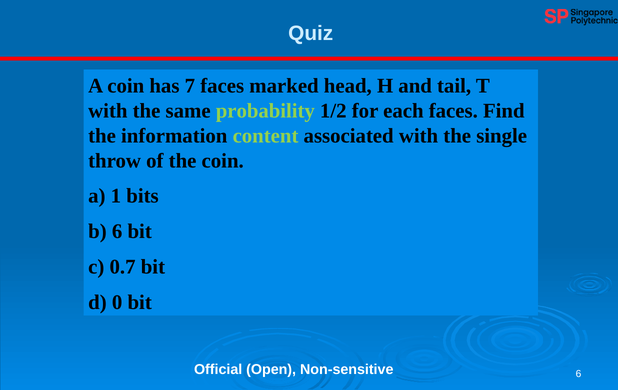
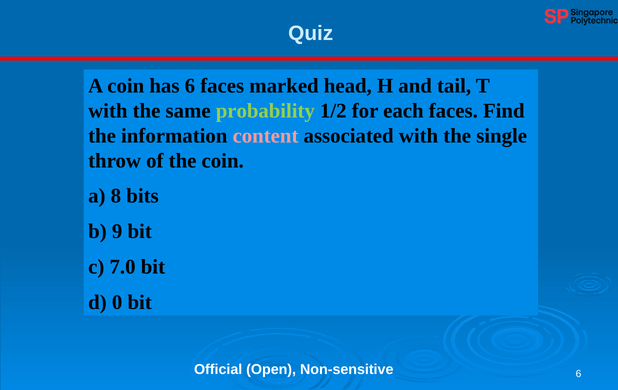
has 7: 7 -> 6
content colour: light green -> pink
1: 1 -> 8
b 6: 6 -> 9
0.7: 0.7 -> 7.0
